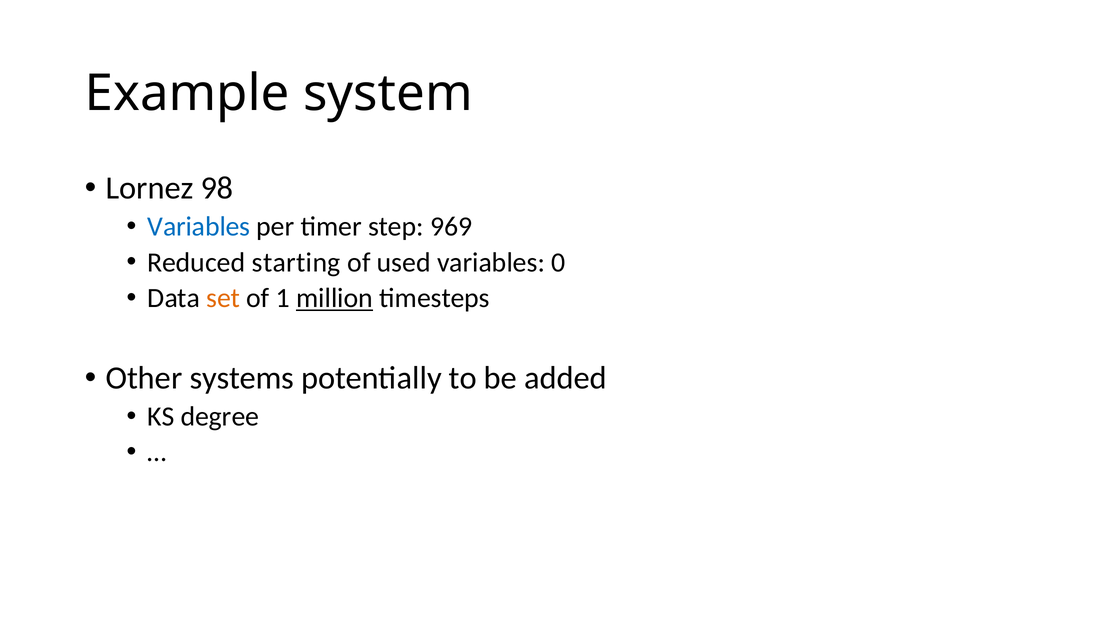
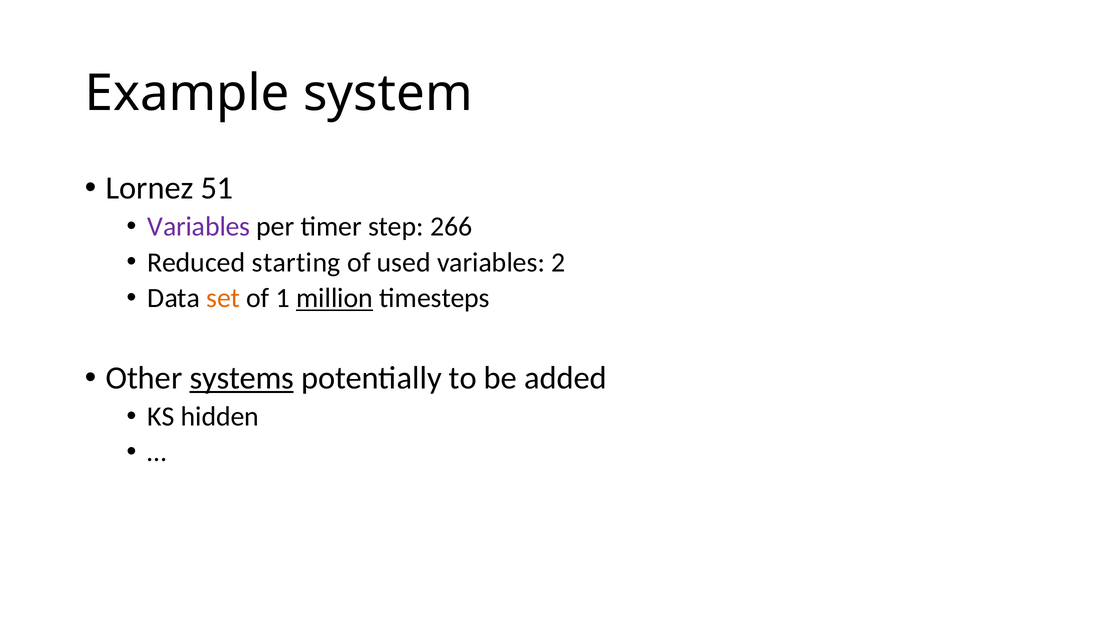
98: 98 -> 51
Variables at (199, 227) colour: blue -> purple
969: 969 -> 266
0: 0 -> 2
systems underline: none -> present
degree: degree -> hidden
